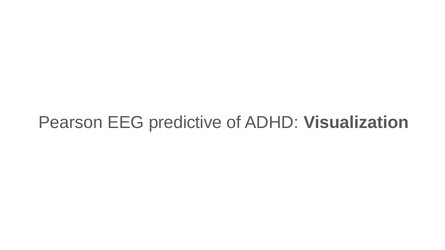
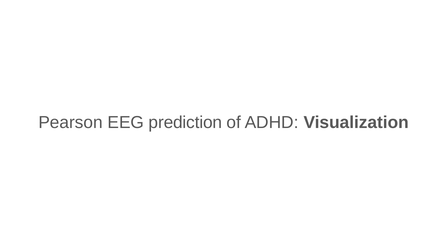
predictive: predictive -> prediction
